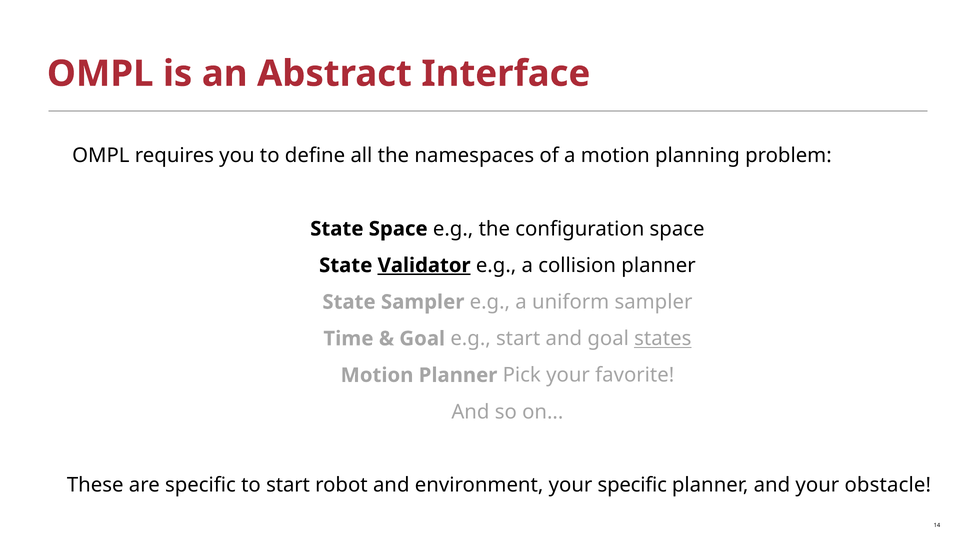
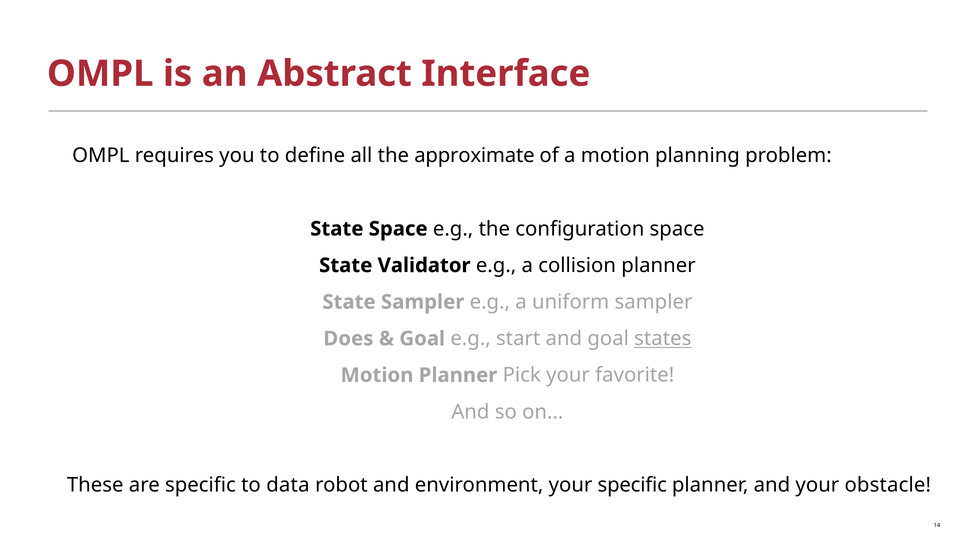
namespaces: namespaces -> approximate
Validator underline: present -> none
Time: Time -> Does
to start: start -> data
